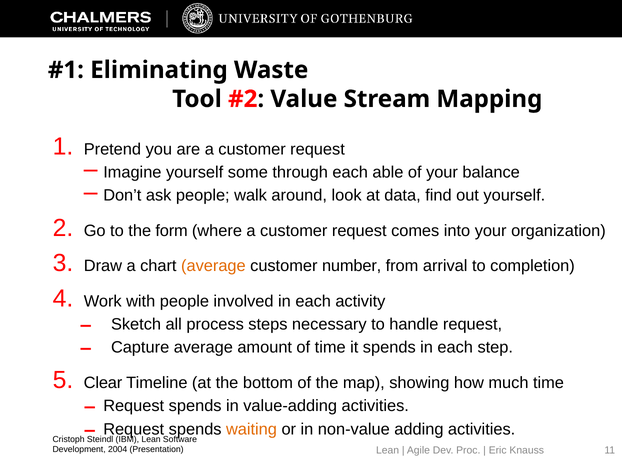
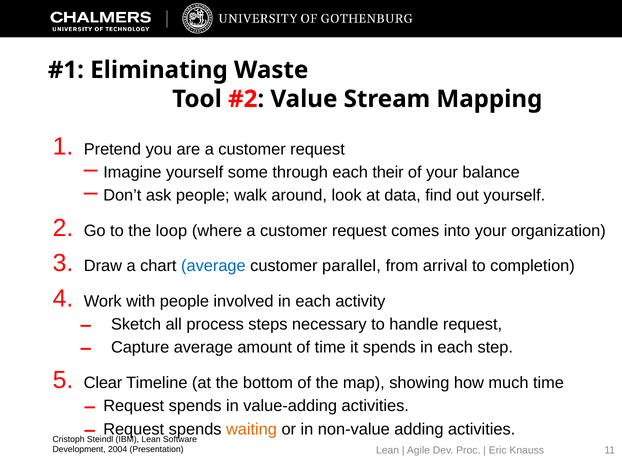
able: able -> their
form: form -> loop
average at (213, 266) colour: orange -> blue
number: number -> parallel
